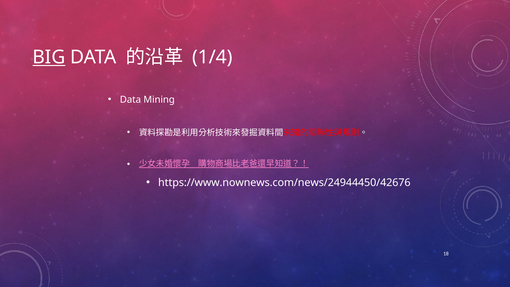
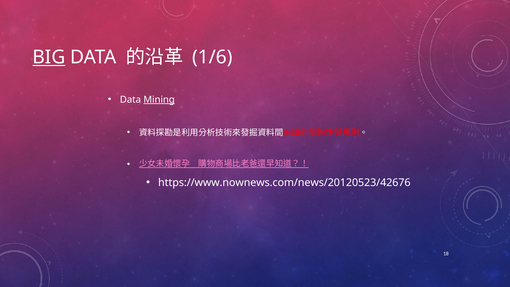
1/4: 1/4 -> 1/6
Mining underline: none -> present
https://www.nownews.com/news/24944450/42676: https://www.nownews.com/news/24944450/42676 -> https://www.nownews.com/news/20120523/42676
